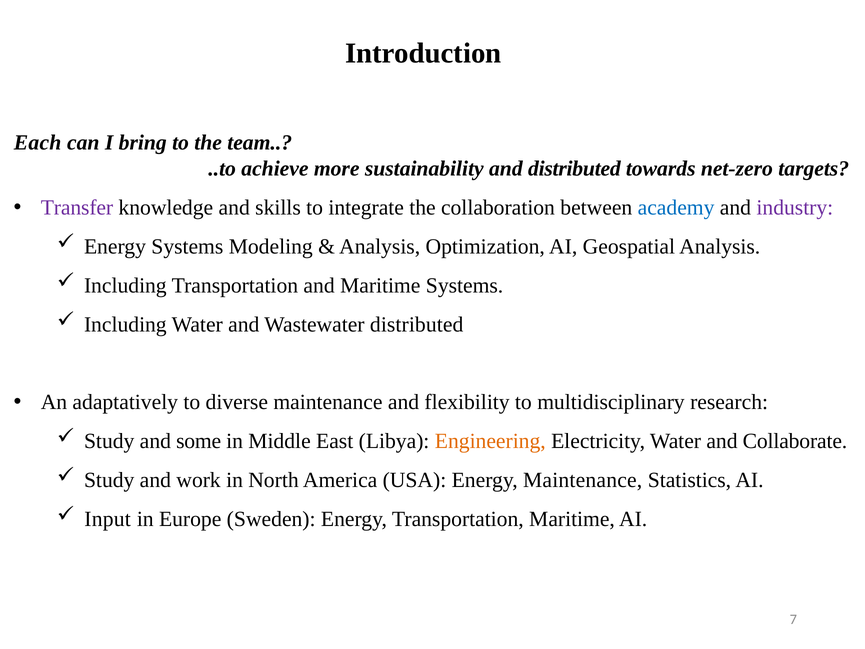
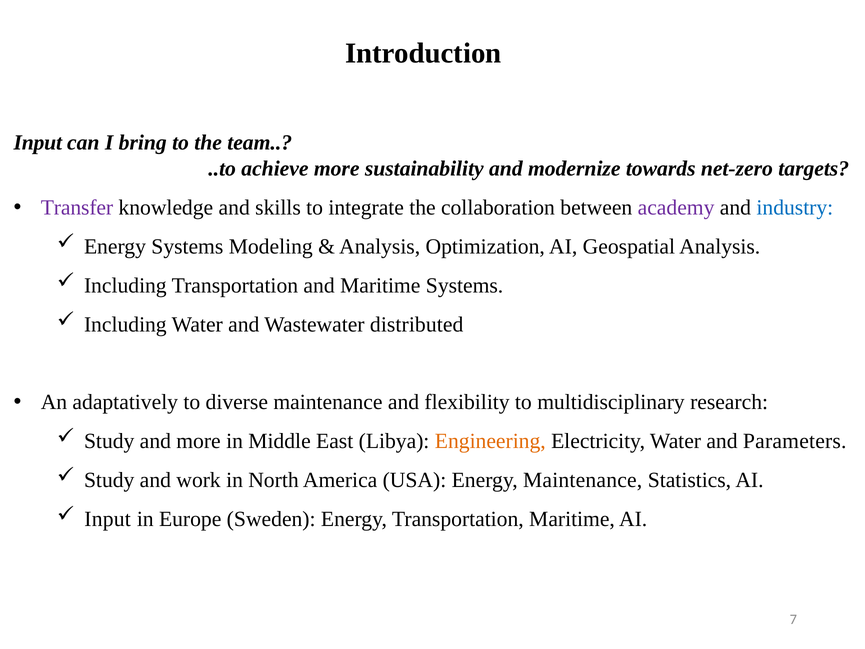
Each at (38, 143): Each -> Input
and distributed: distributed -> modernize
academy colour: blue -> purple
industry colour: purple -> blue
and some: some -> more
Collaborate: Collaborate -> Parameters
